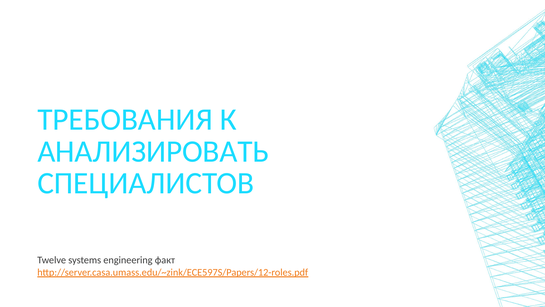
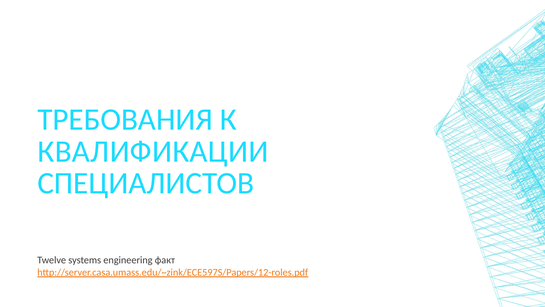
АНАЛИЗИРОВАТЬ: АНАЛИЗИРОВАТЬ -> КВАЛИФИКАЦИИ
